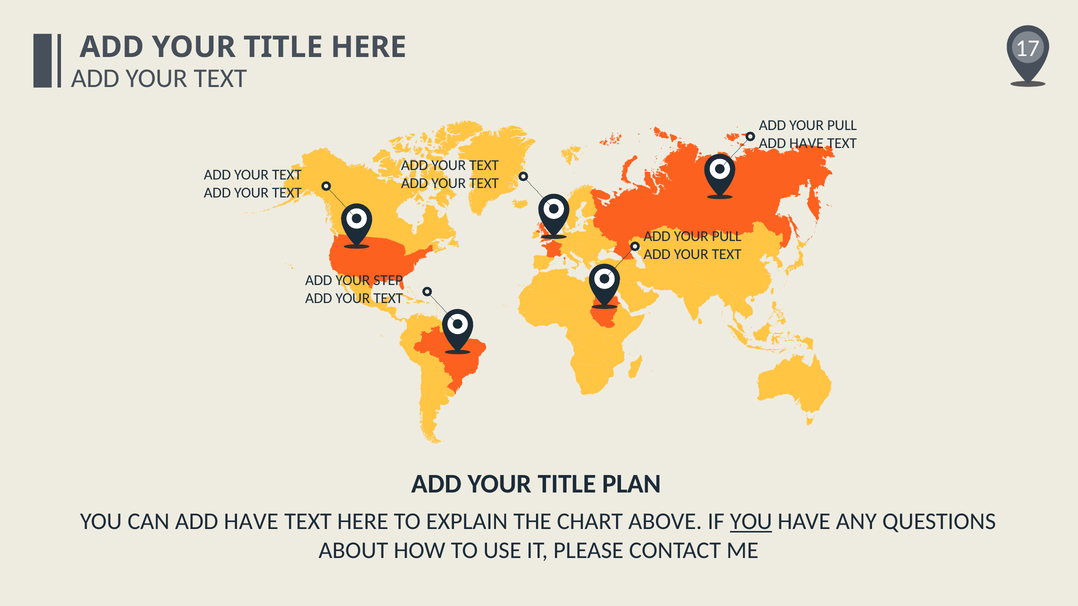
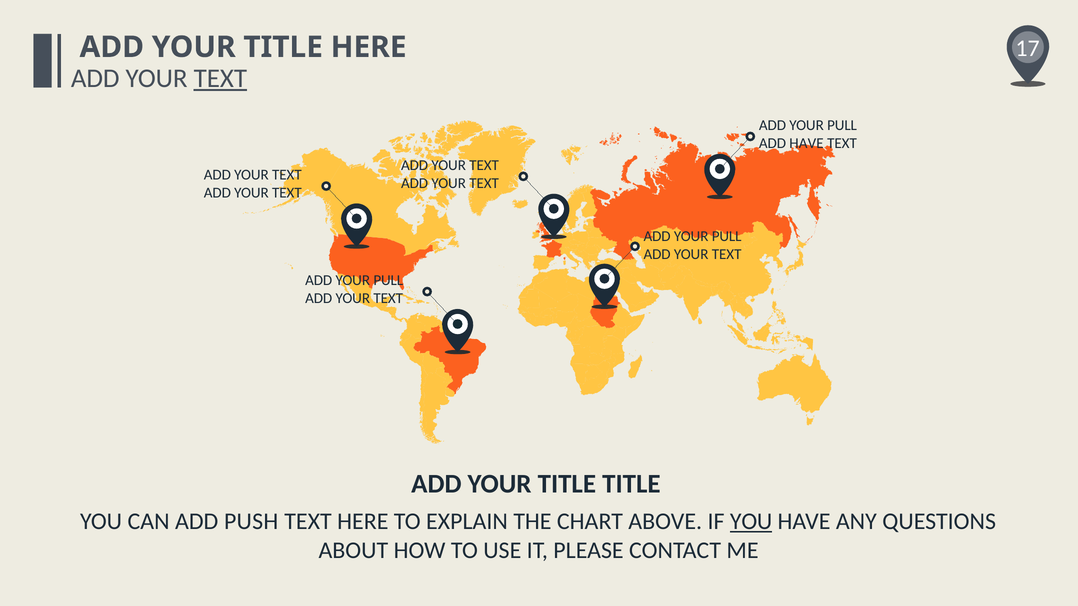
TEXT at (220, 78) underline: none -> present
STEP at (388, 281): STEP -> PULL
TITLE PLAN: PLAN -> TITLE
CAN ADD HAVE: HAVE -> PUSH
